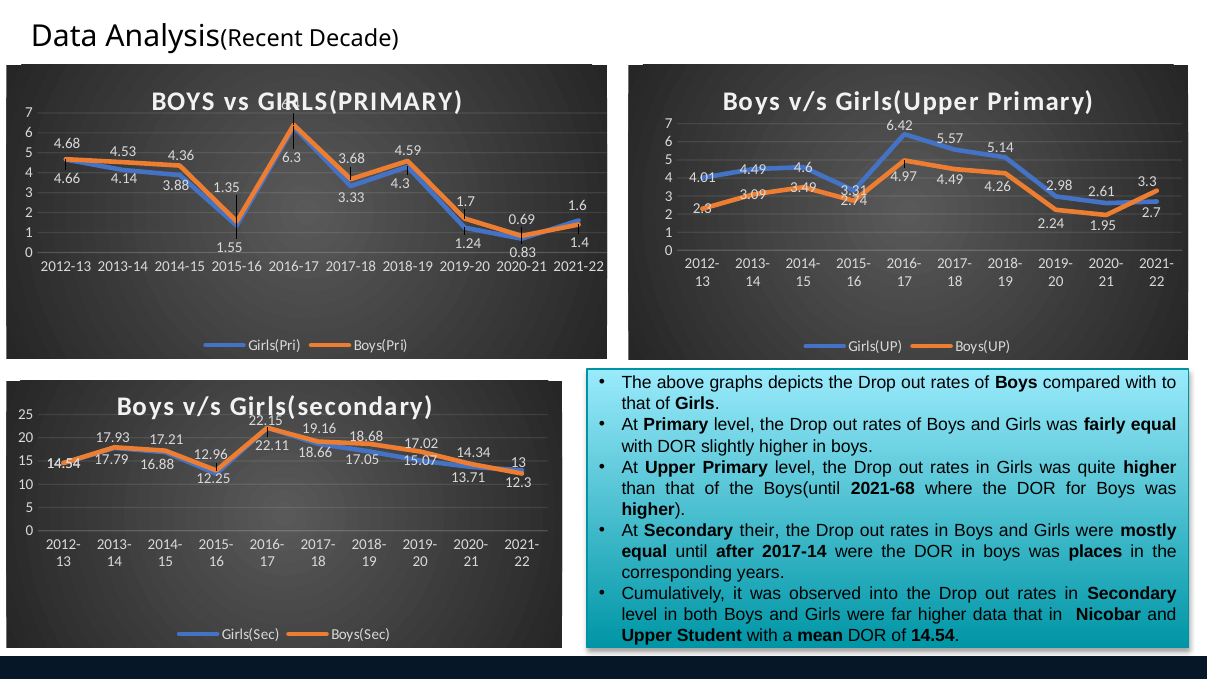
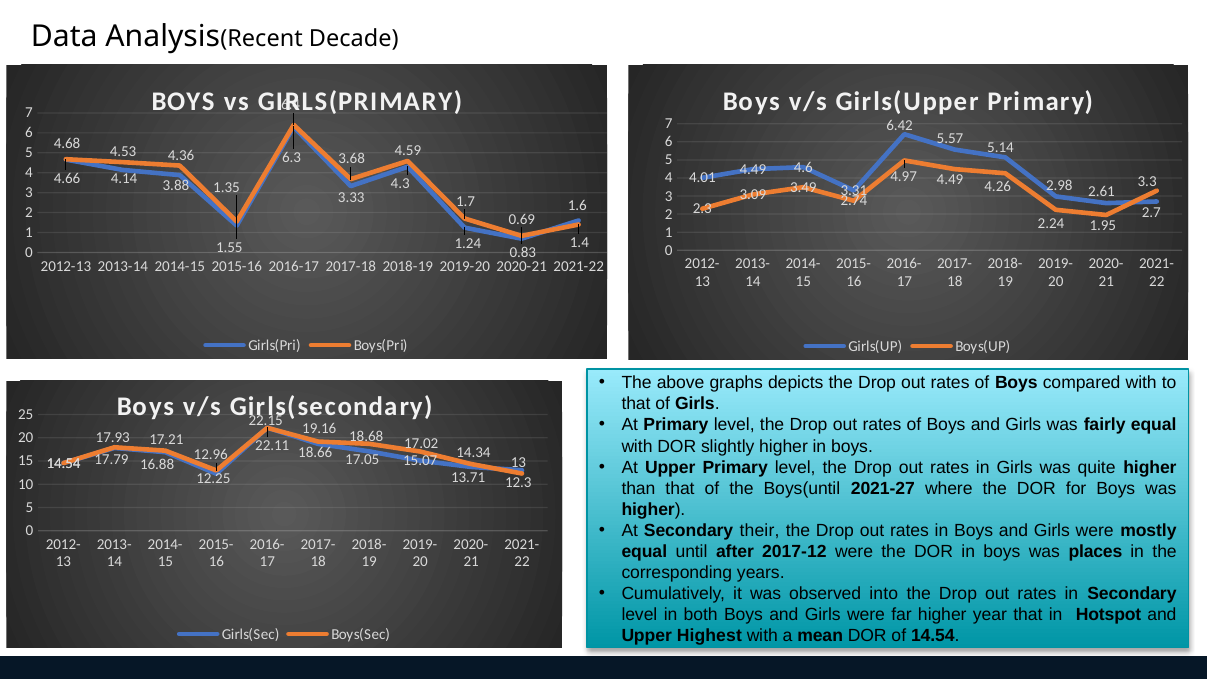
2021-68: 2021-68 -> 2021-27
2017-14: 2017-14 -> 2017-12
higher data: data -> year
Nicobar: Nicobar -> Hotspot
Student: Student -> Highest
